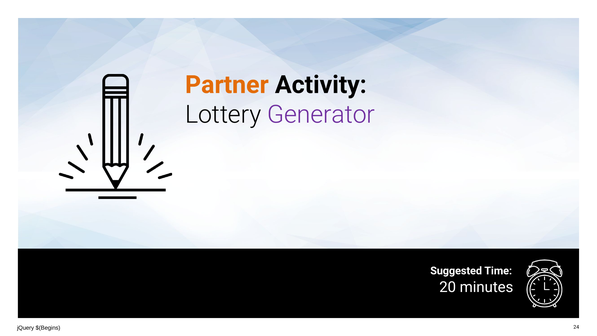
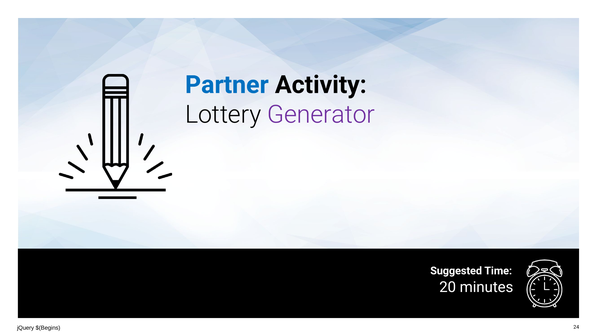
Partner colour: orange -> blue
